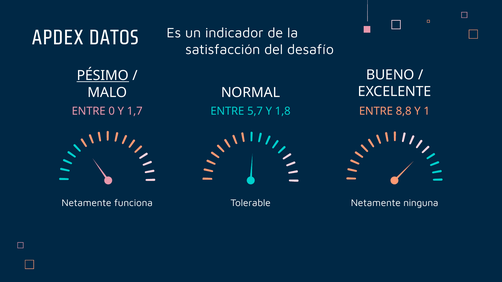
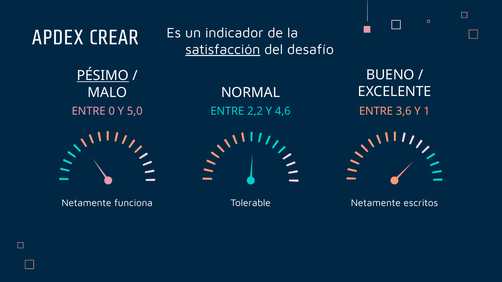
DATOS: DATOS -> CREAR
satisfacción underline: none -> present
1,7: 1,7 -> 5,0
5,7: 5,7 -> 2,2
1,8: 1,8 -> 4,6
8,8: 8,8 -> 3,6
ninguna: ninguna -> escritos
